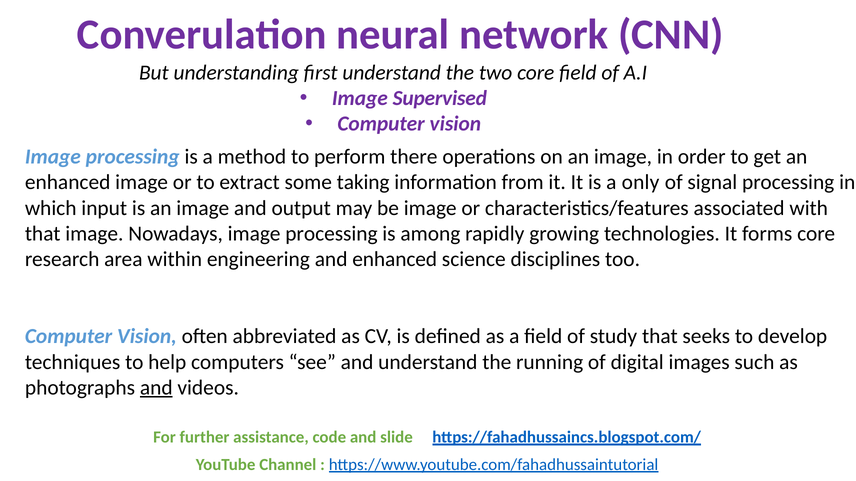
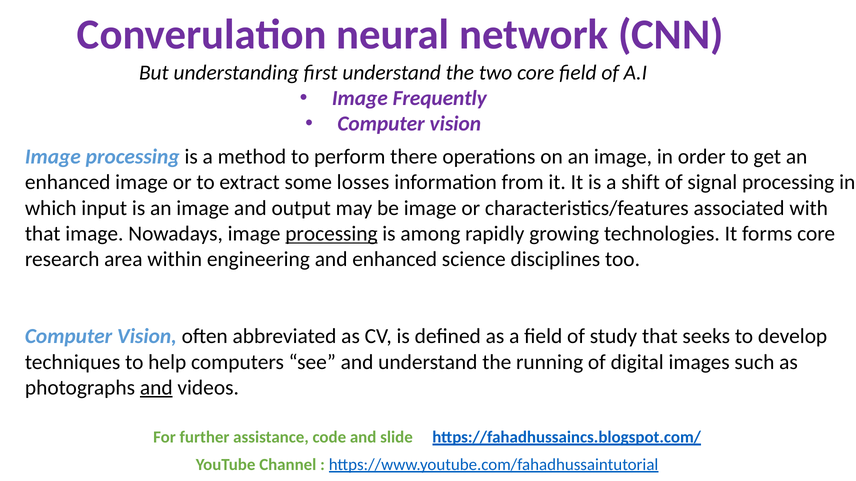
Supervised: Supervised -> Frequently
taking: taking -> losses
only: only -> shift
processing at (331, 234) underline: none -> present
